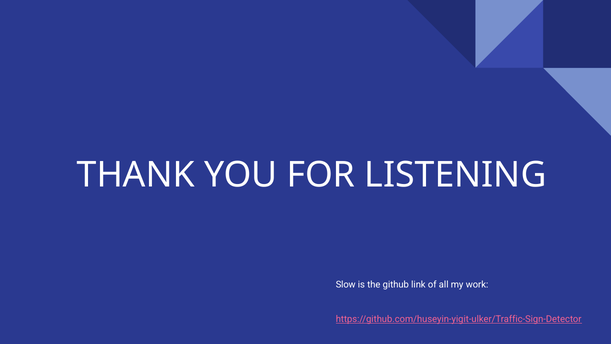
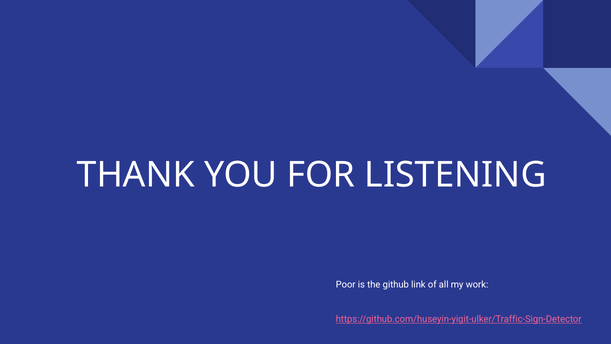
Slow: Slow -> Poor
